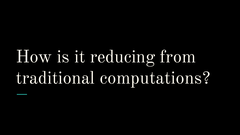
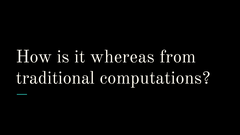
reducing: reducing -> whereas
